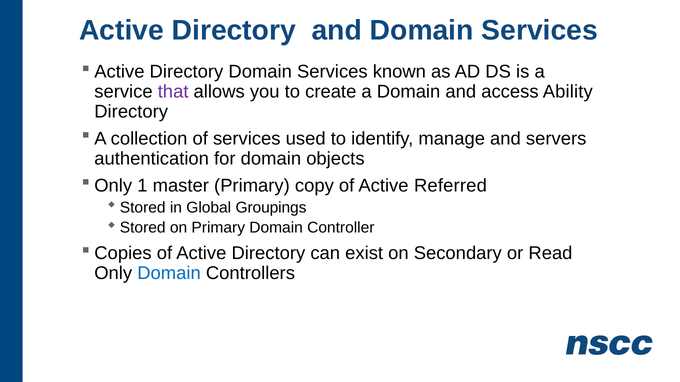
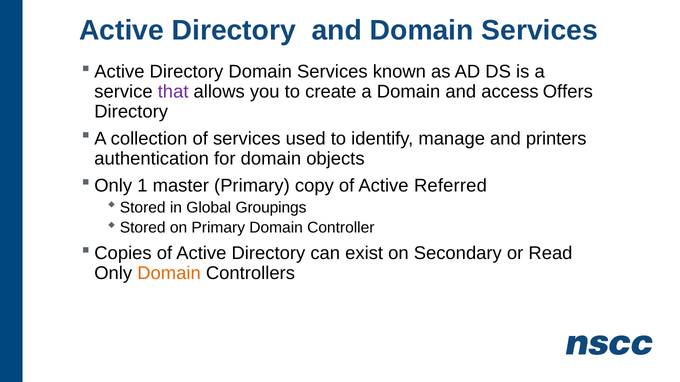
Ability: Ability -> Offers
servers: servers -> printers
Domain at (169, 273) colour: blue -> orange
